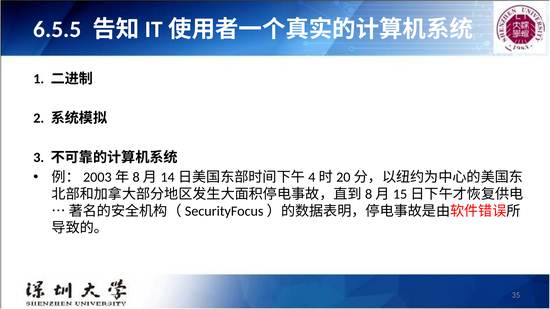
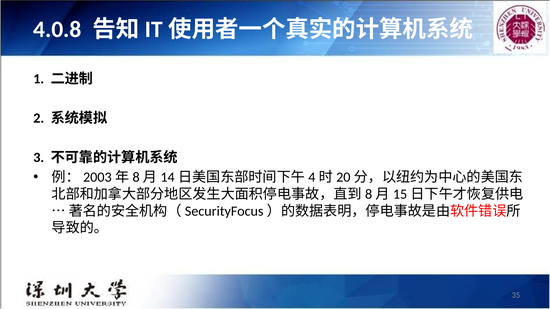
6.5.5: 6.5.5 -> 4.0.8
